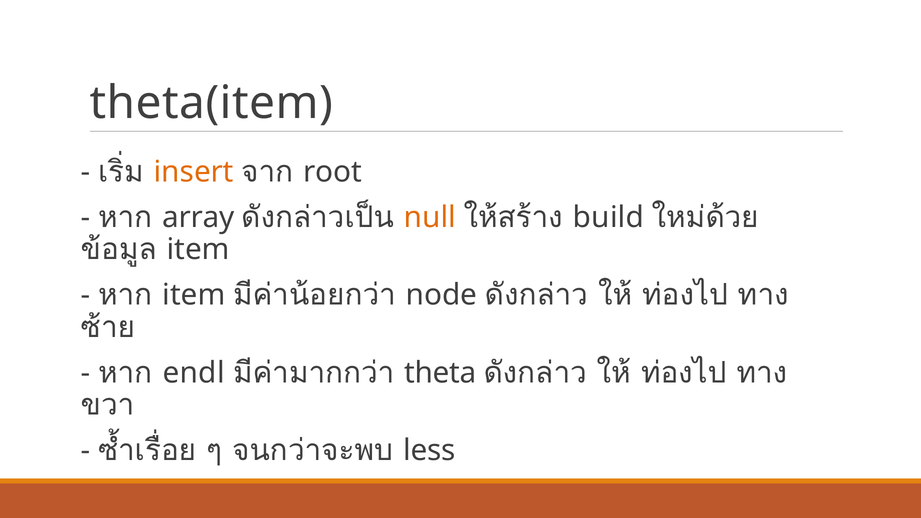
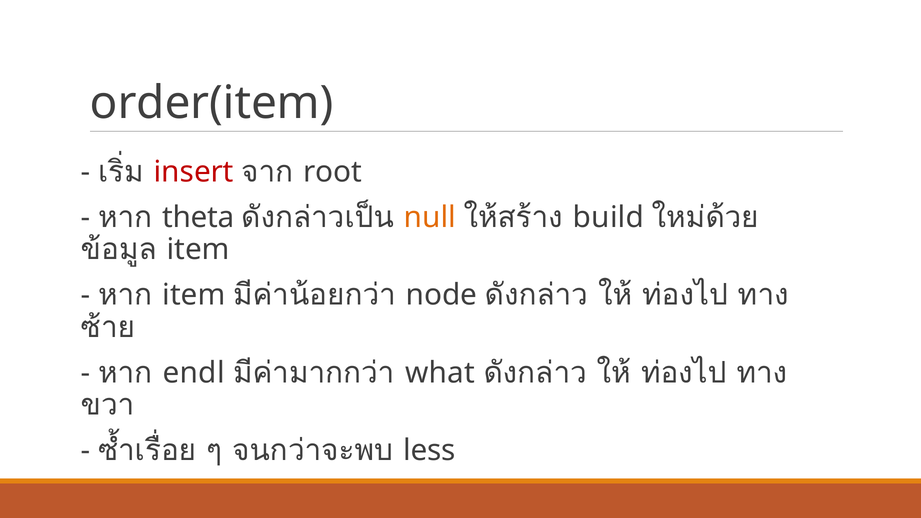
theta(item: theta(item -> order(item
insert colour: orange -> red
array: array -> theta
theta: theta -> what
